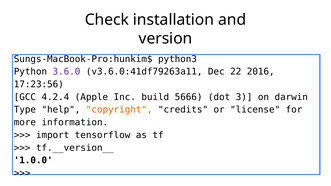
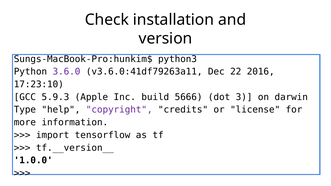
17:23:56: 17:23:56 -> 17:23:10
4.2.4: 4.2.4 -> 5.9.3
copyright colour: orange -> purple
